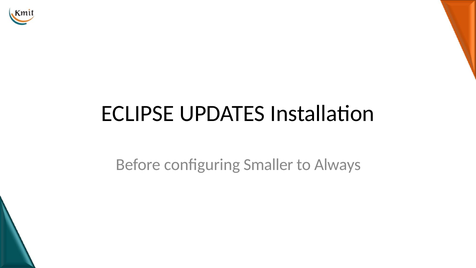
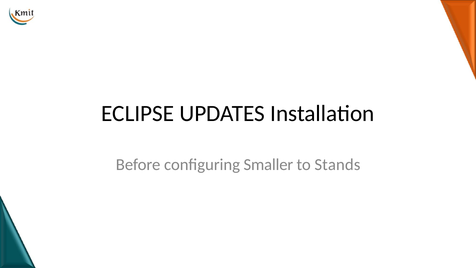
Always: Always -> Stands
